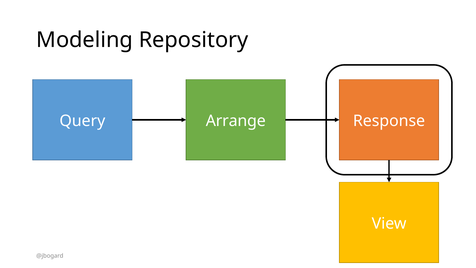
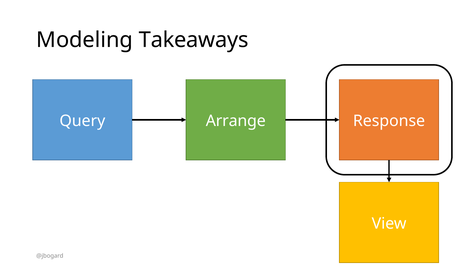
Repository: Repository -> Takeaways
